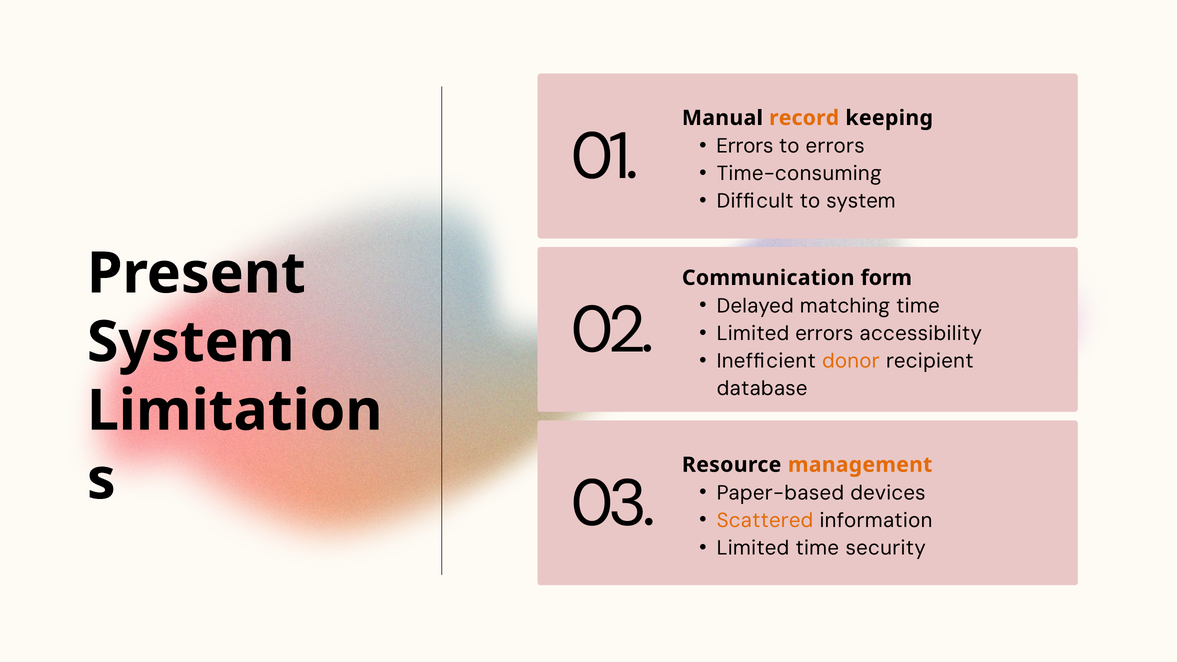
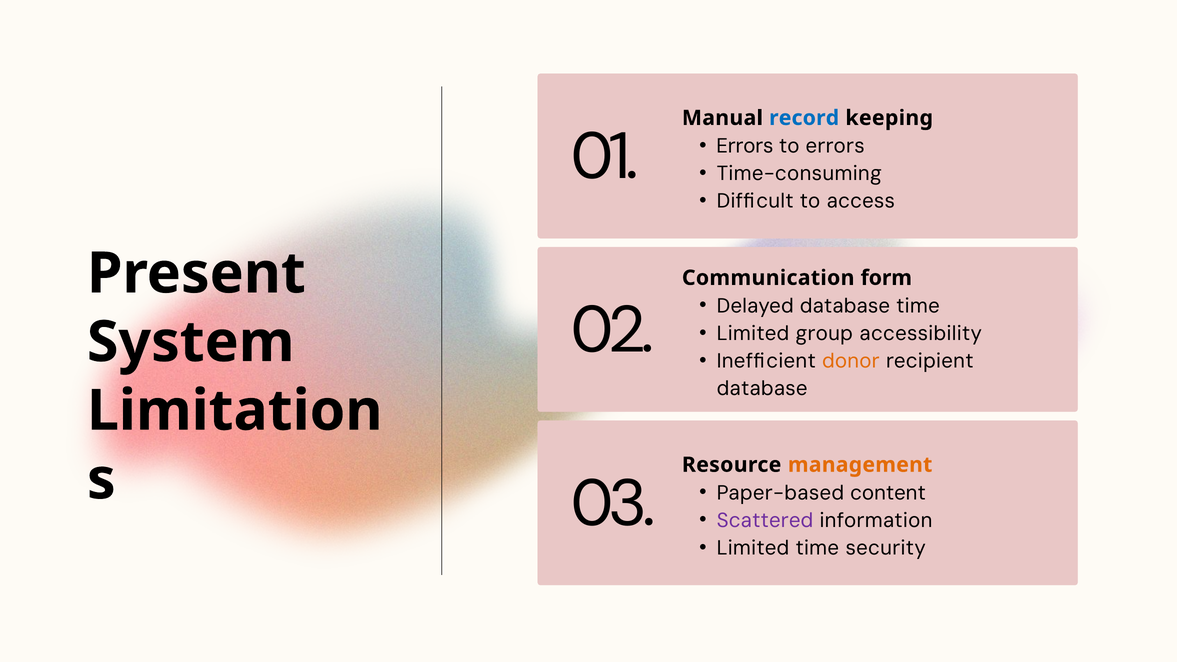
record colour: orange -> blue
to system: system -> access
Delayed matching: matching -> database
Limited errors: errors -> group
devices: devices -> content
Scattered colour: orange -> purple
